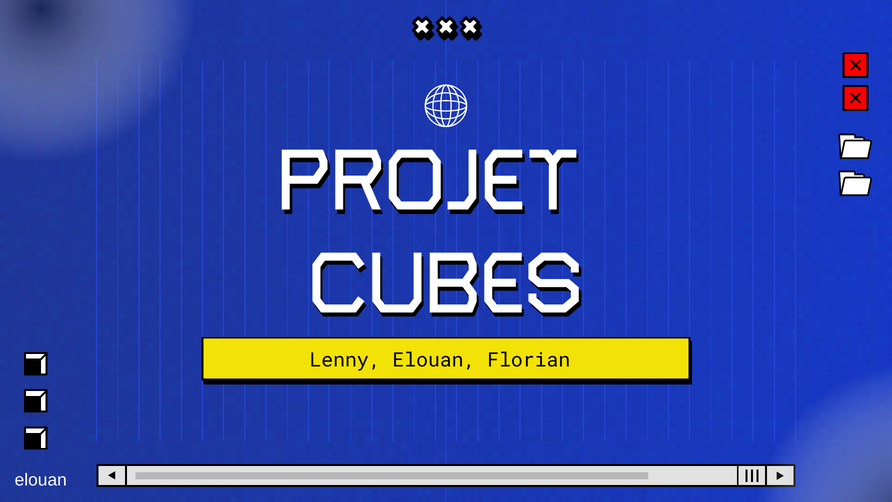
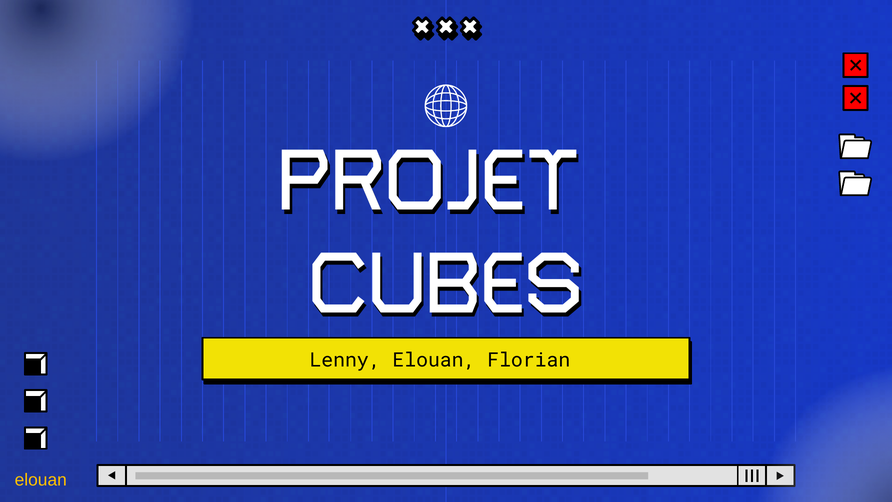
elouan at (41, 480) colour: white -> yellow
